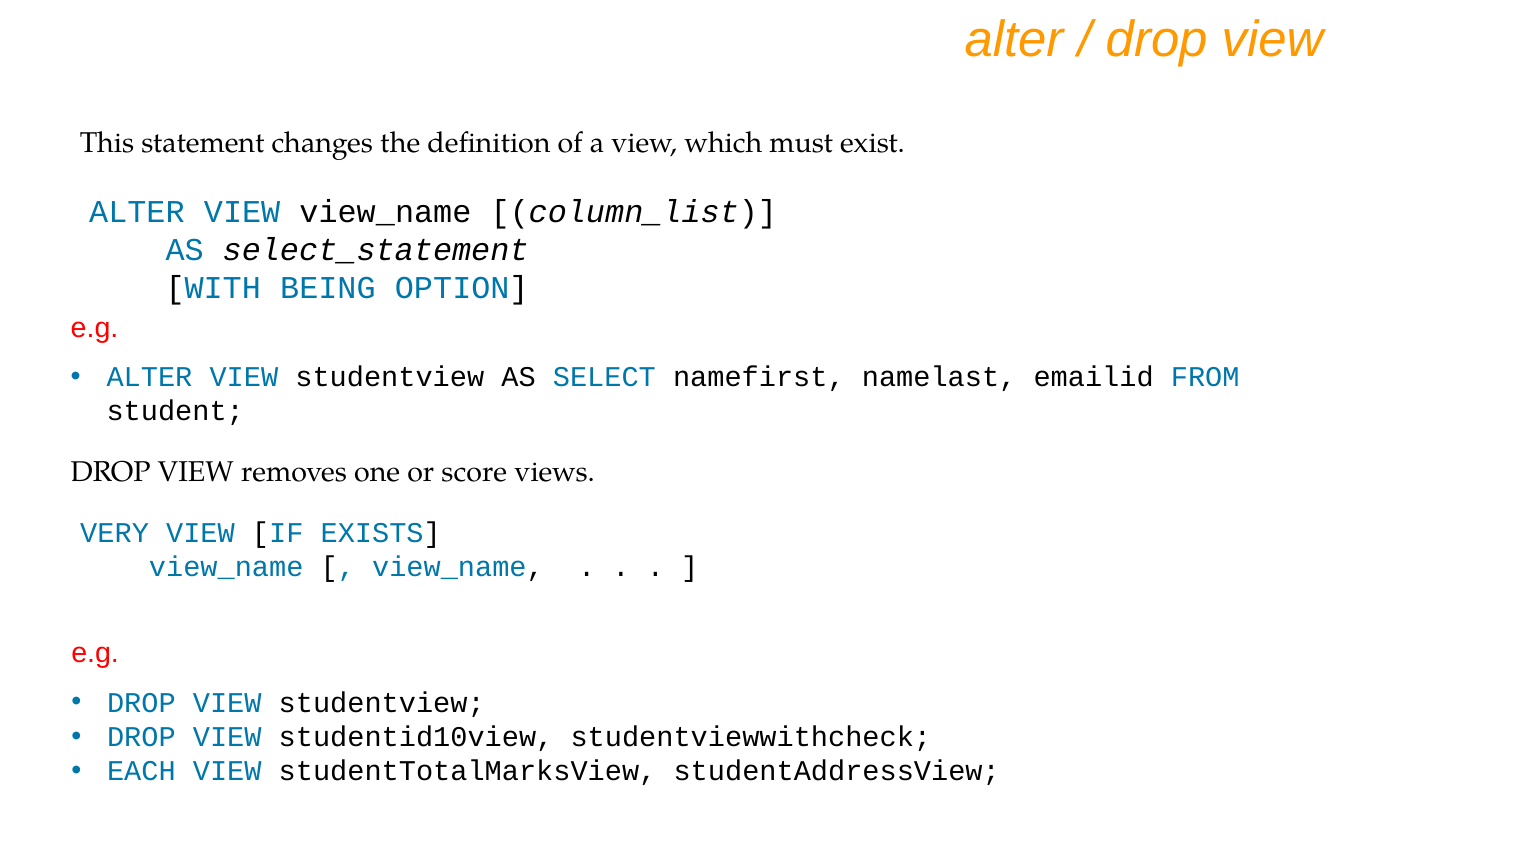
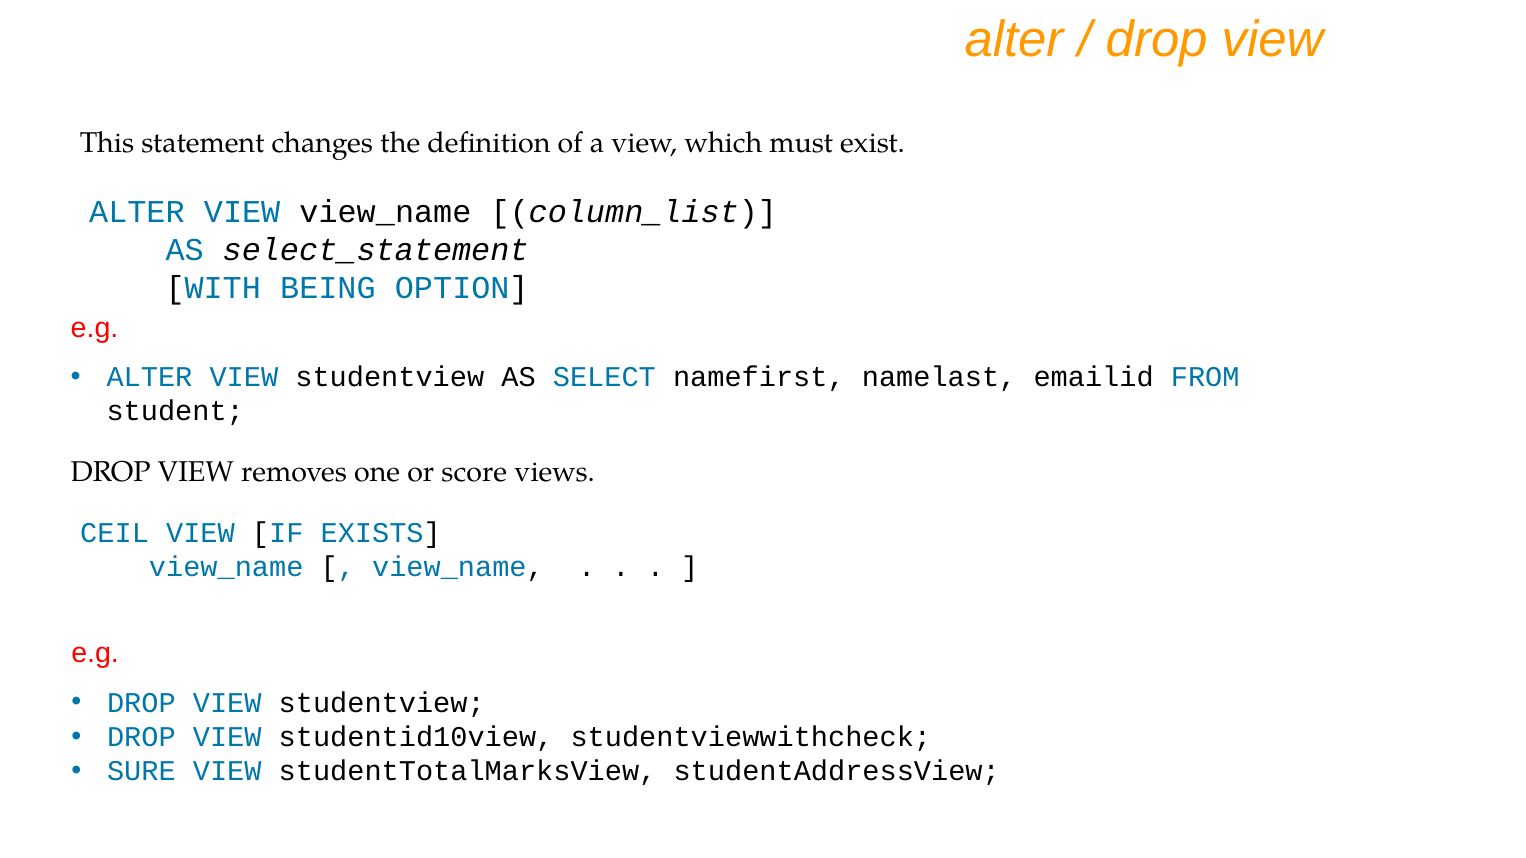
VERY: VERY -> CEIL
EACH: EACH -> SURE
